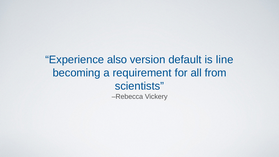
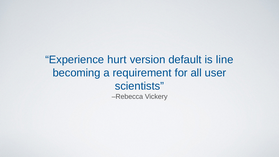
also: also -> hurt
from: from -> user
